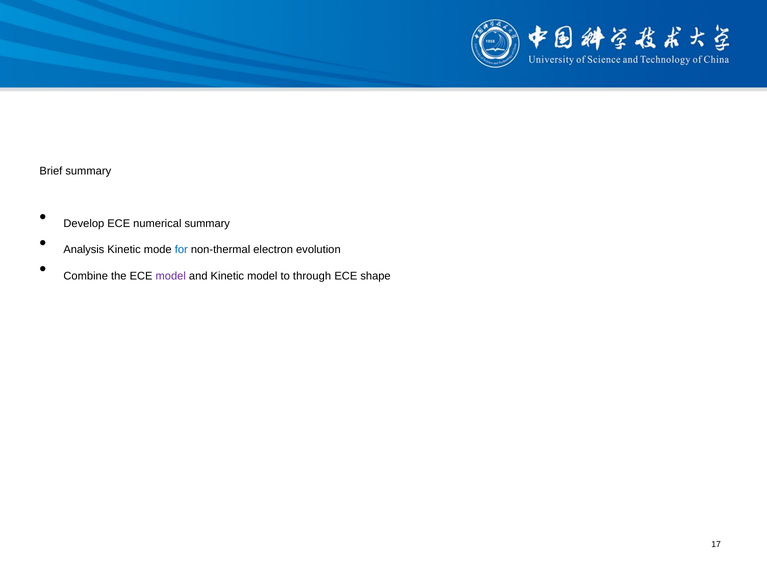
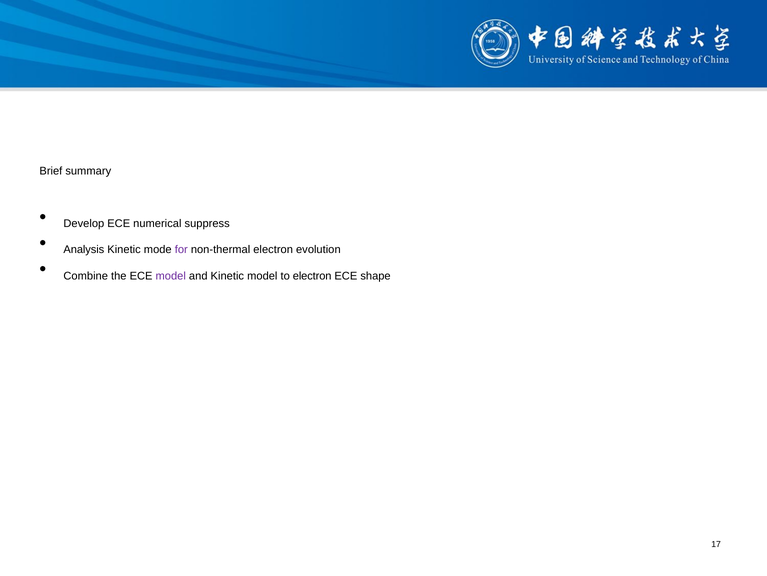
numerical summary: summary -> suppress
for colour: blue -> purple
to through: through -> electron
